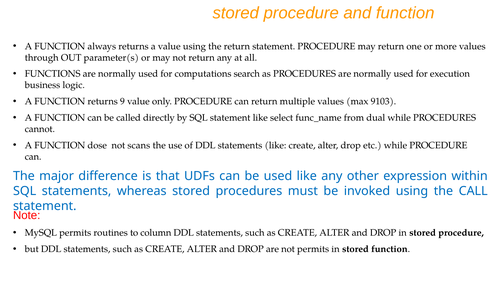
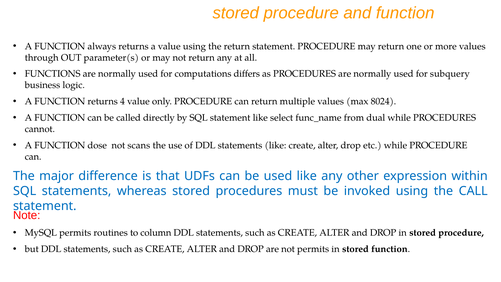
search: search -> differs
execution: execution -> subquery
9: 9 -> 4
9103: 9103 -> 8024
